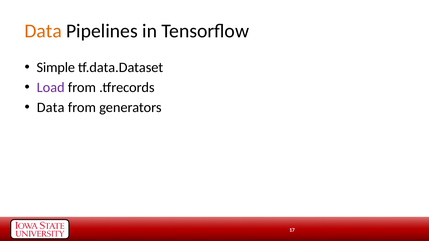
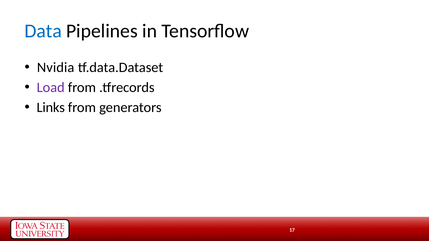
Data at (43, 31) colour: orange -> blue
Simple: Simple -> Nvidia
Data at (51, 108): Data -> Links
